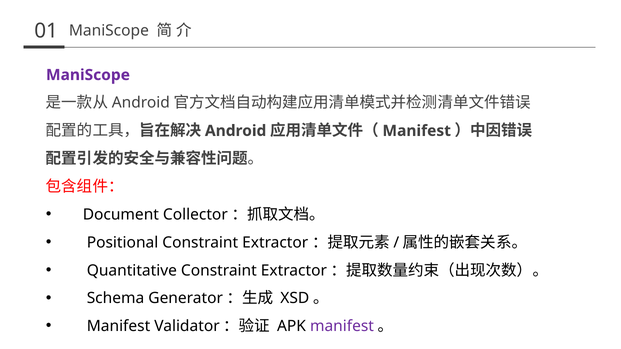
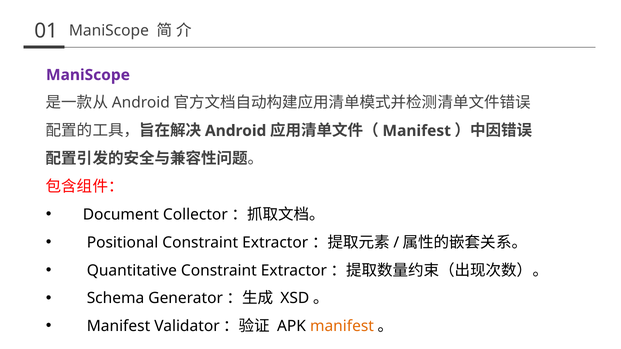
manifest at (342, 327) colour: purple -> orange
